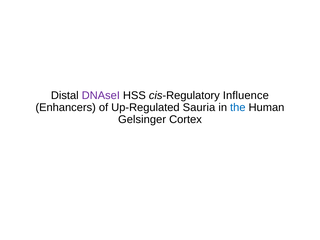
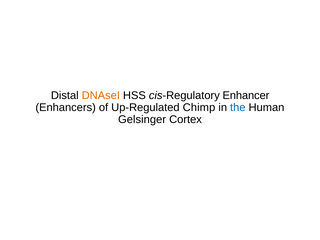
DNAseI colour: purple -> orange
Influence: Influence -> Enhancer
Sauria: Sauria -> Chimp
